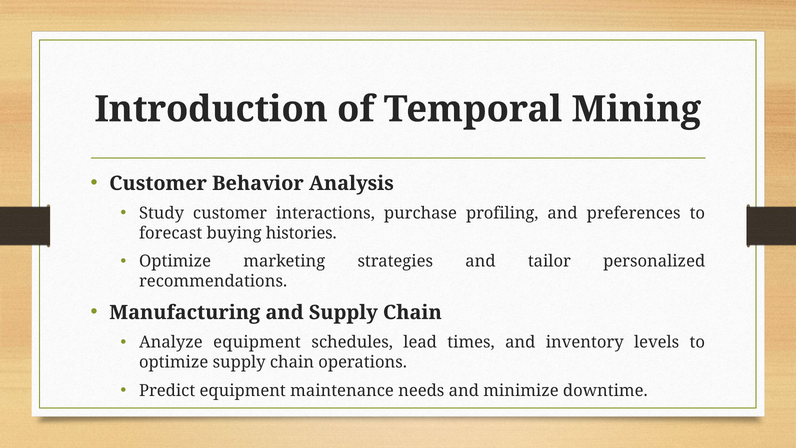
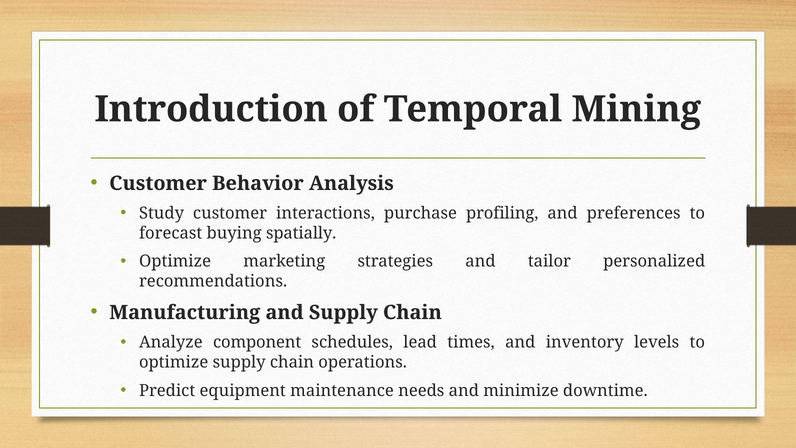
histories: histories -> spatially
Analyze equipment: equipment -> component
